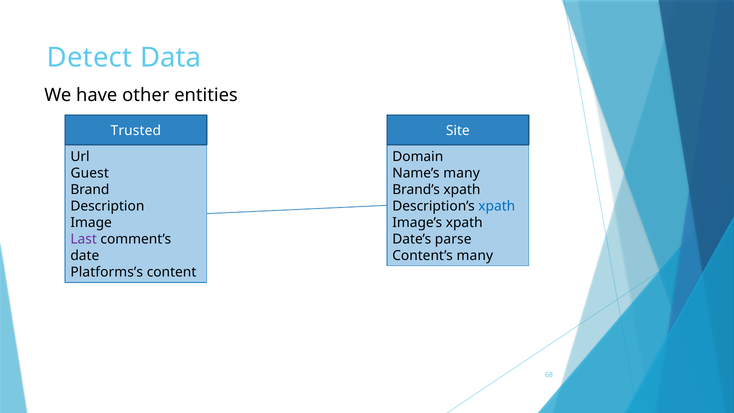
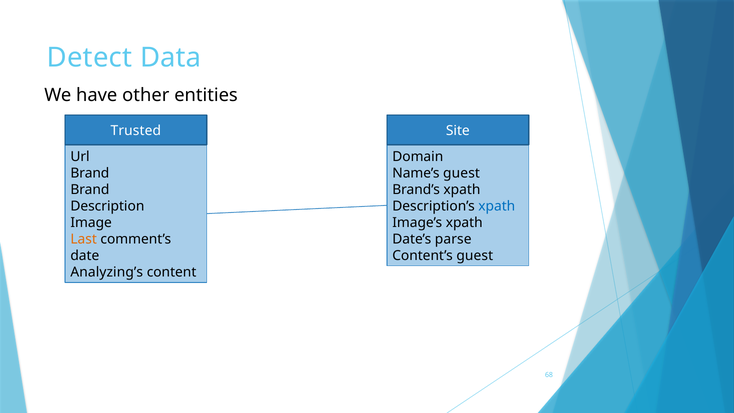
Guest at (90, 173): Guest -> Brand
Name’s many: many -> guest
Last colour: purple -> orange
Content’s many: many -> guest
Platforms’s: Platforms’s -> Analyzing’s
